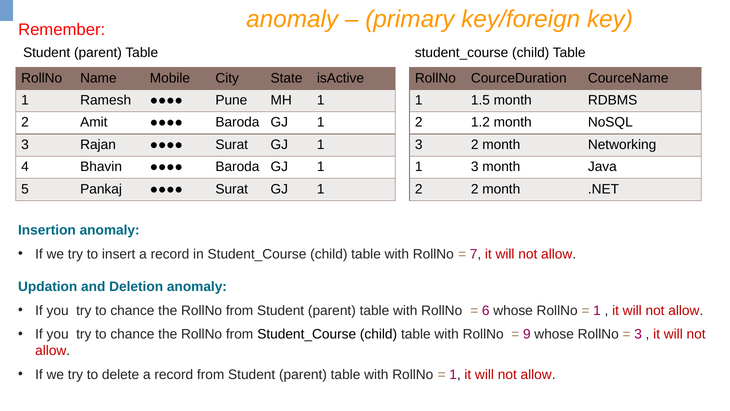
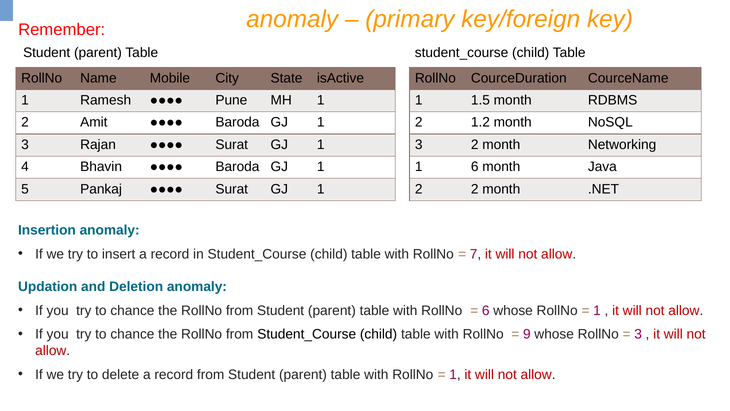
3 at (475, 167): 3 -> 6
